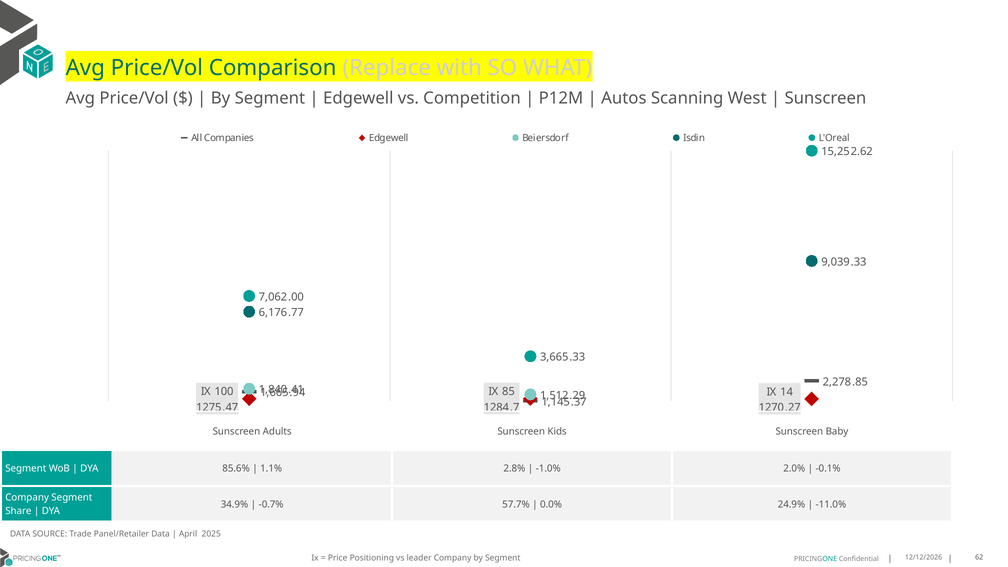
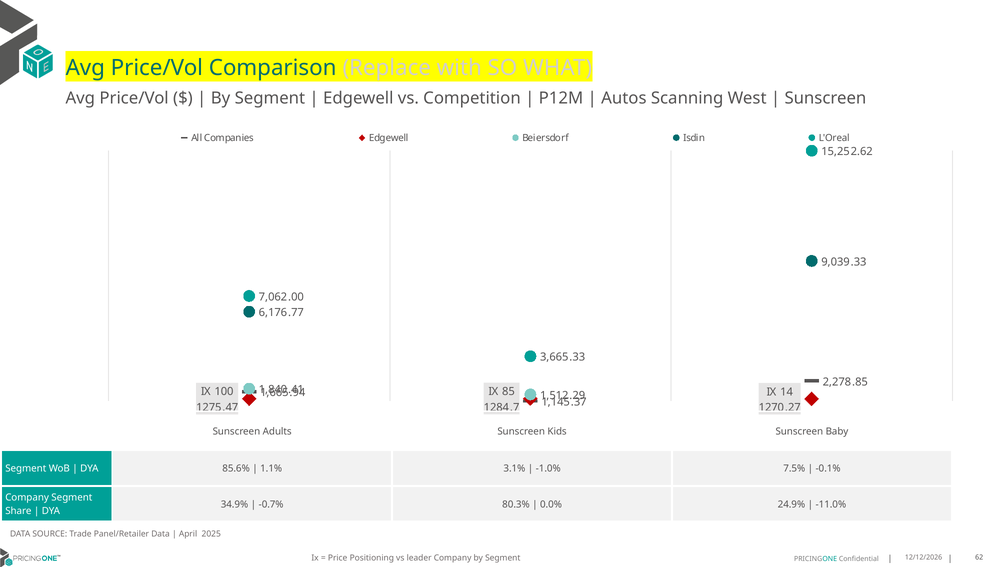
2.8%: 2.8% -> 3.1%
2.0%: 2.0% -> 7.5%
57.7%: 57.7% -> 80.3%
